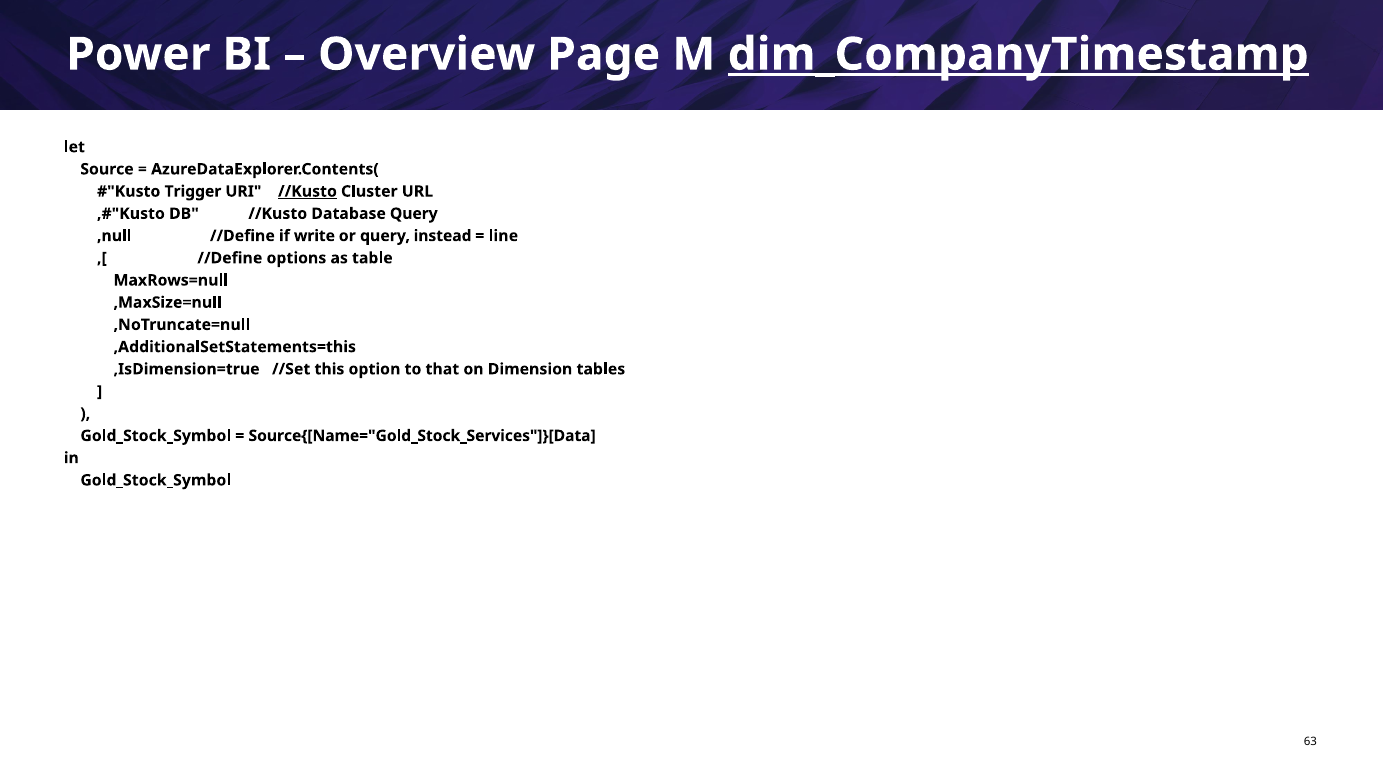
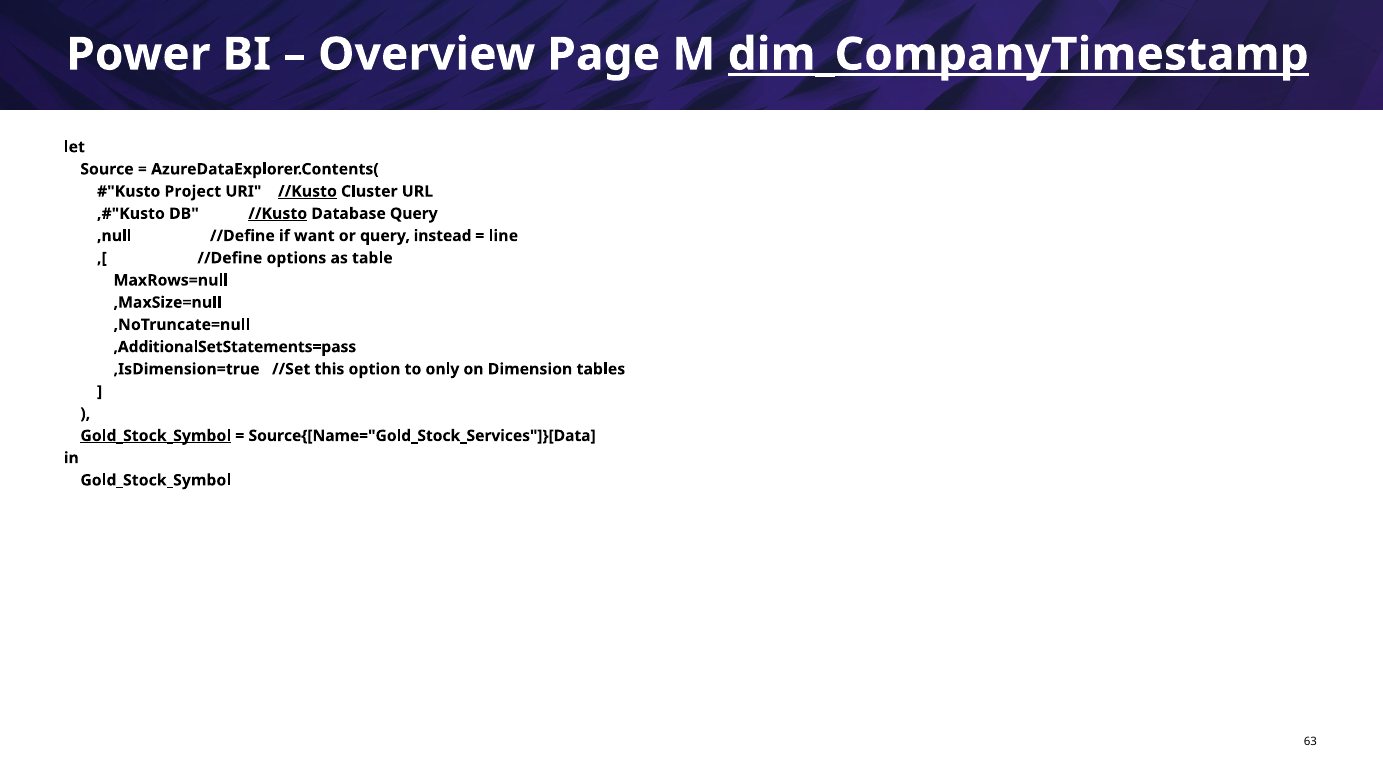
Trigger: Trigger -> Project
//Kusto at (278, 214) underline: none -> present
write: write -> want
,AdditionalSetStatements=this: ,AdditionalSetStatements=this -> ,AdditionalSetStatements=pass
that: that -> only
Gold_Stock_Symbol at (156, 436) underline: none -> present
